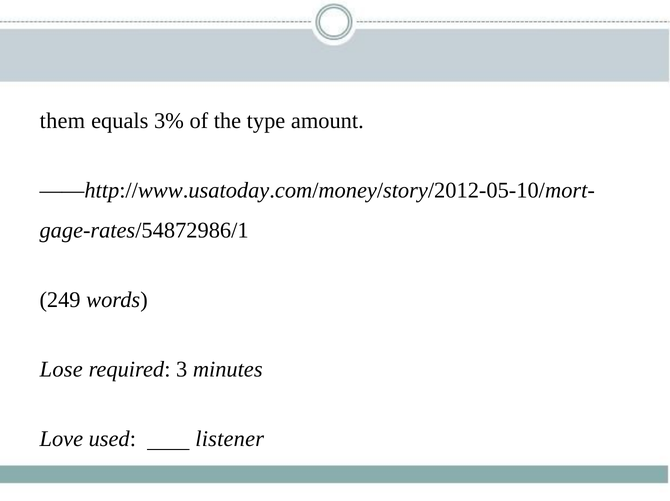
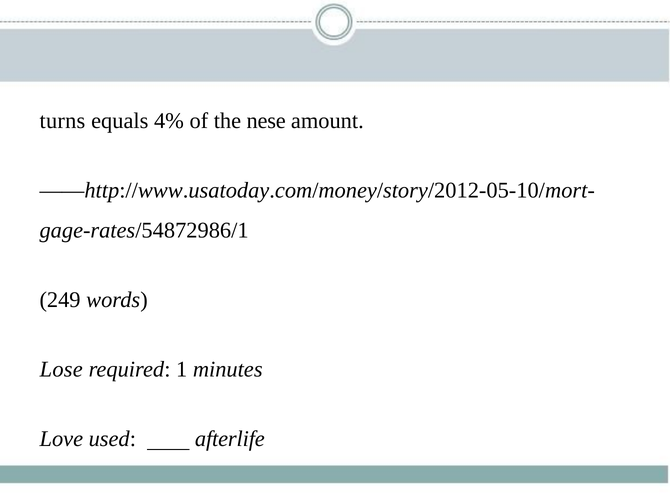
them: them -> turns
3%: 3% -> 4%
type: type -> nese
3: 3 -> 1
listener: listener -> afterlife
